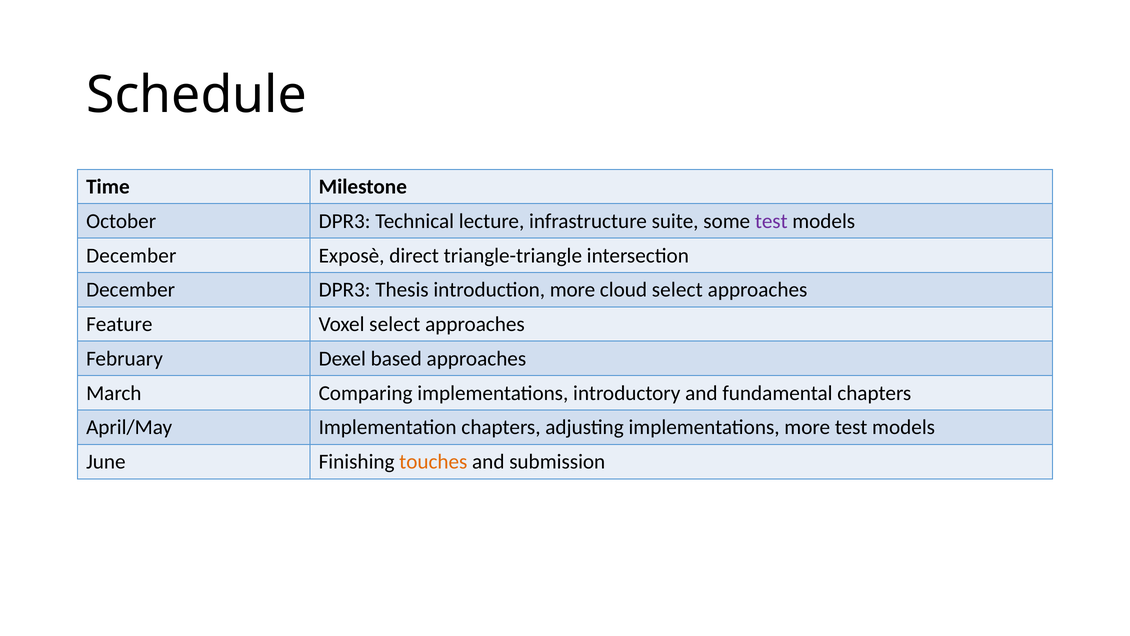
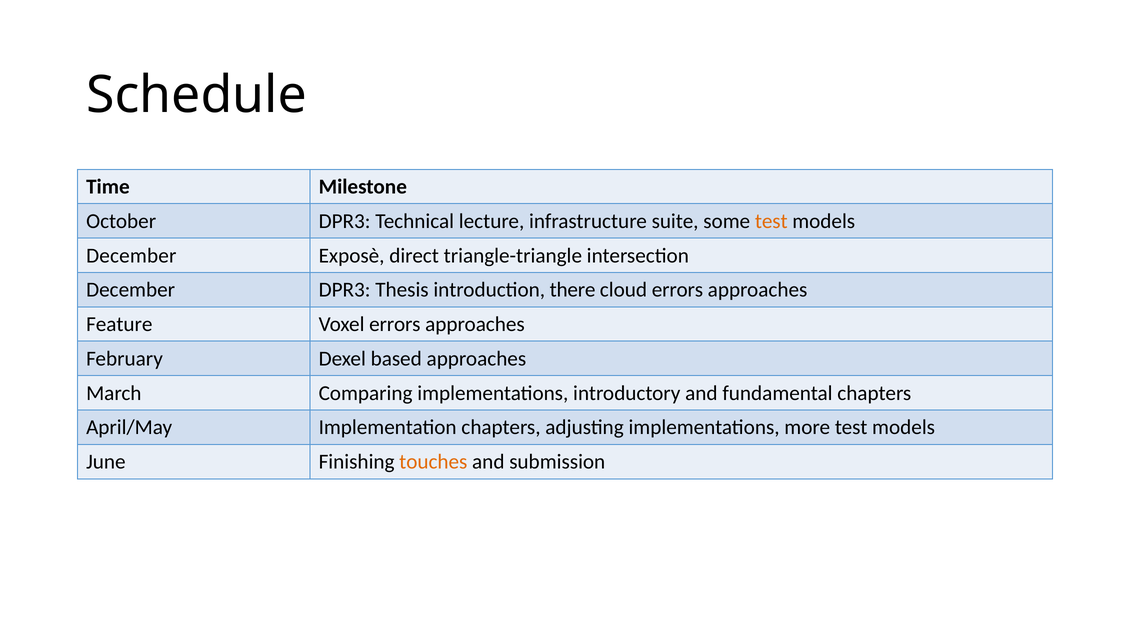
test at (771, 221) colour: purple -> orange
introduction more: more -> there
cloud select: select -> errors
Voxel select: select -> errors
